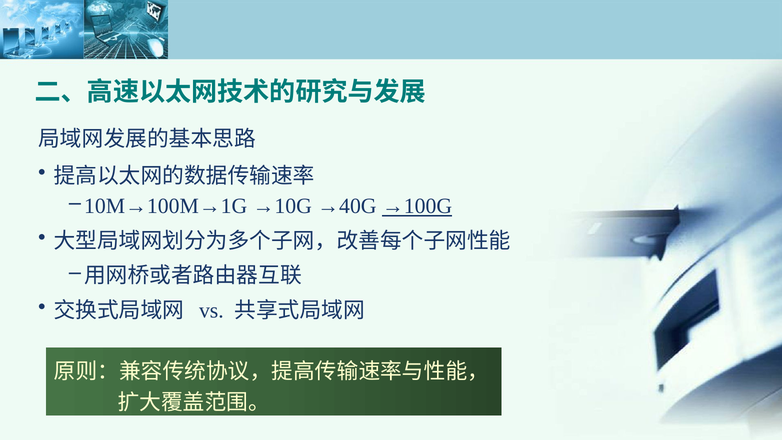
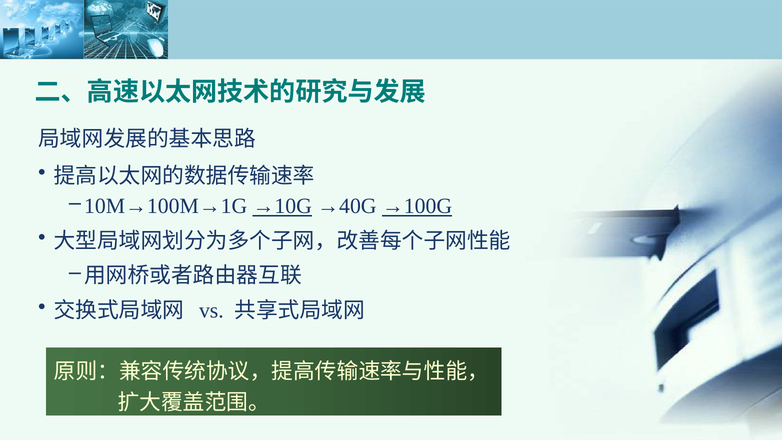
→10G underline: none -> present
